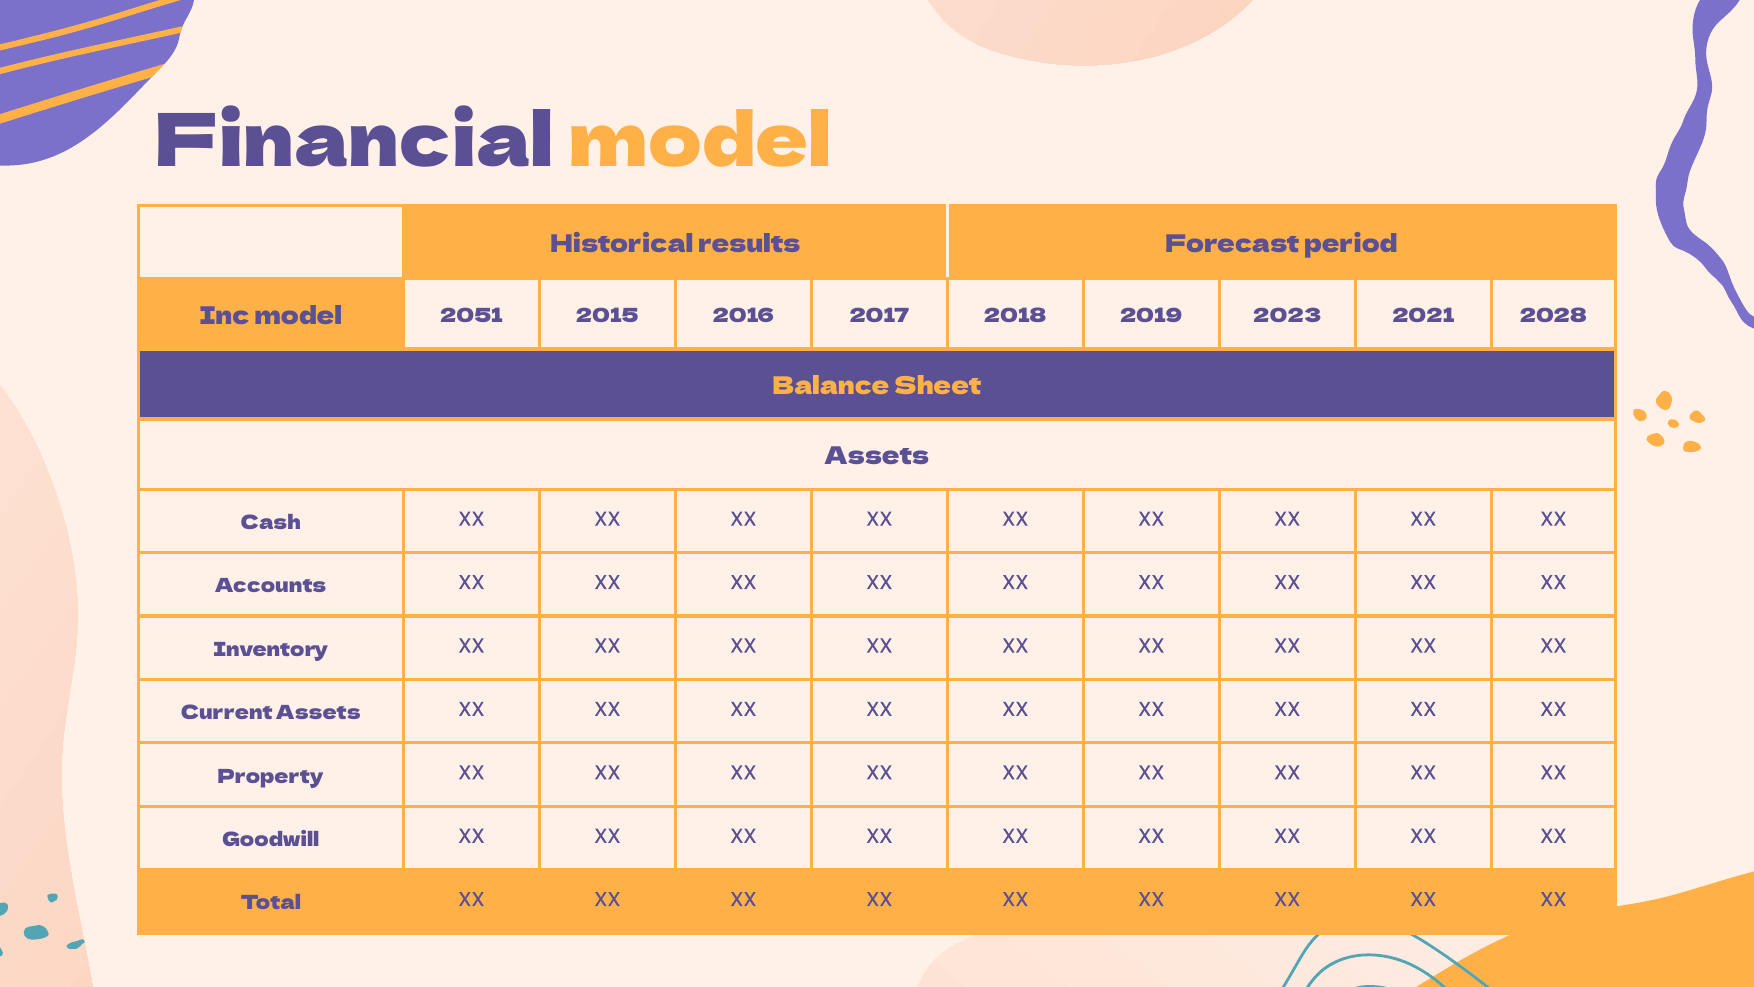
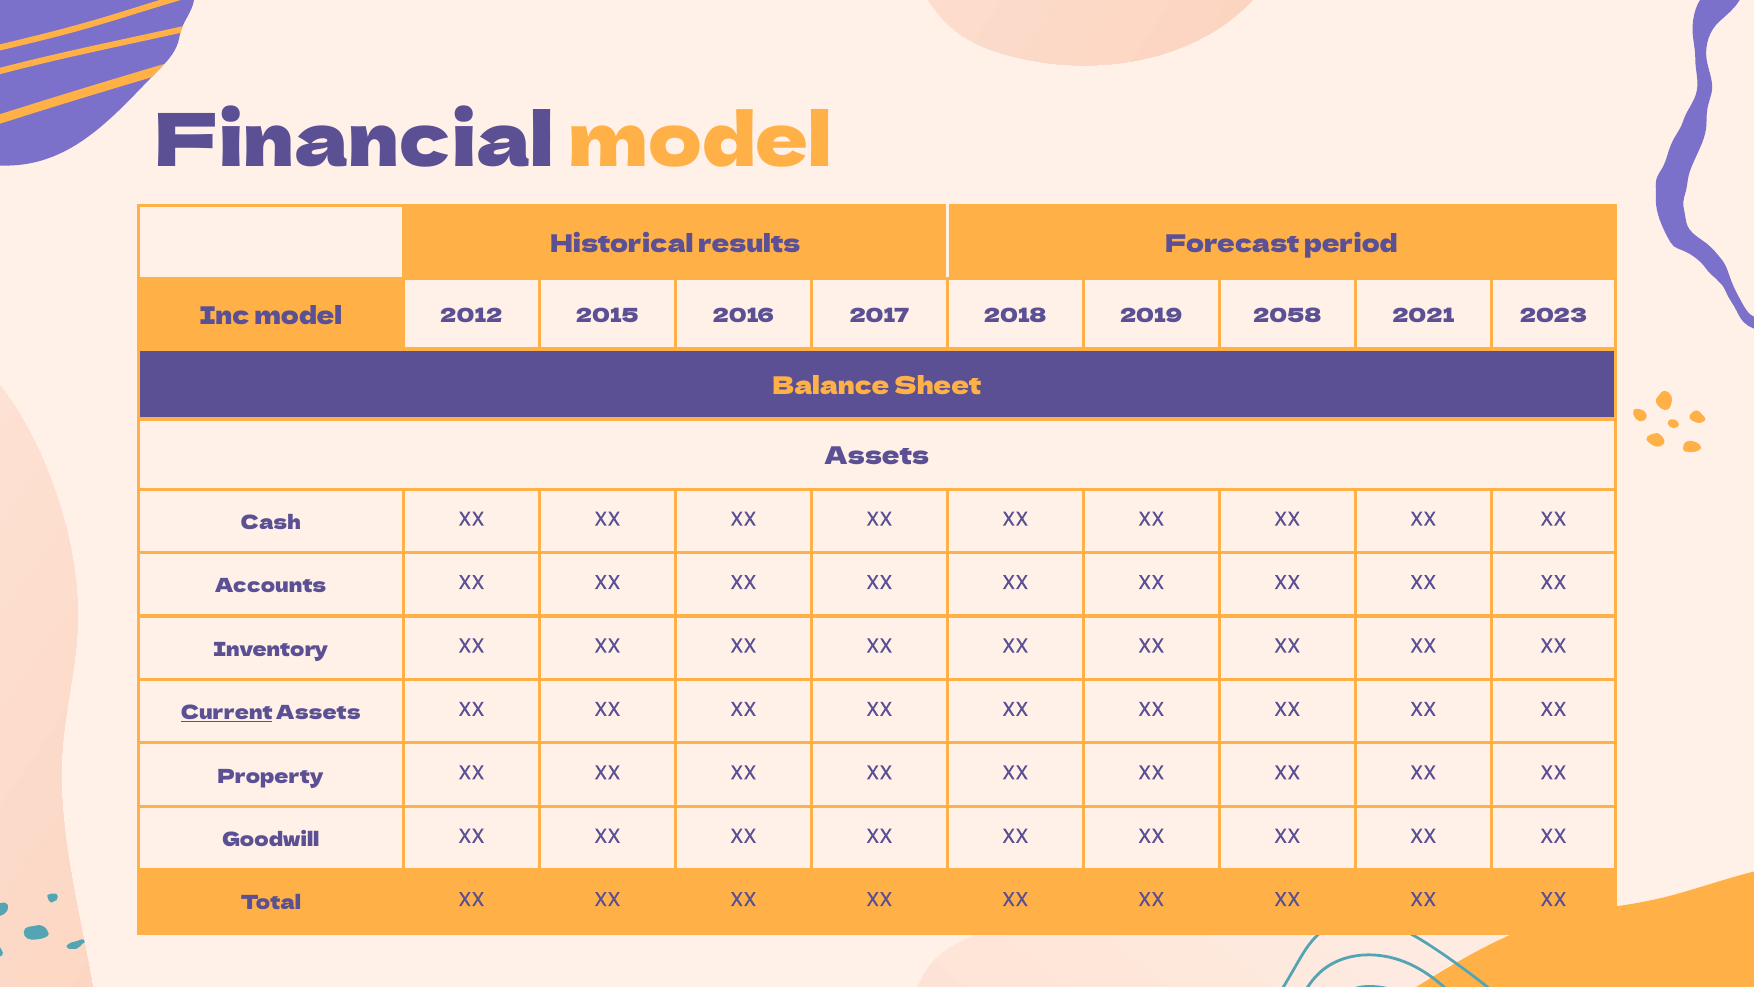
2051: 2051 -> 2012
2023: 2023 -> 2058
2028: 2028 -> 2023
Current underline: none -> present
